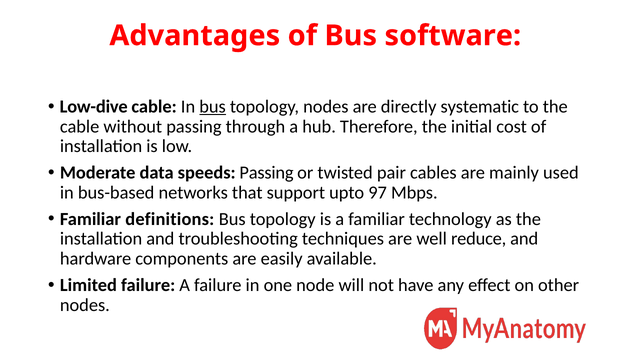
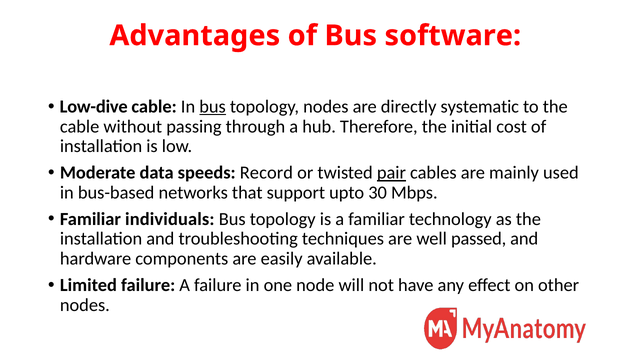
speeds Passing: Passing -> Record
pair underline: none -> present
97: 97 -> 30
definitions: definitions -> individuals
reduce: reduce -> passed
